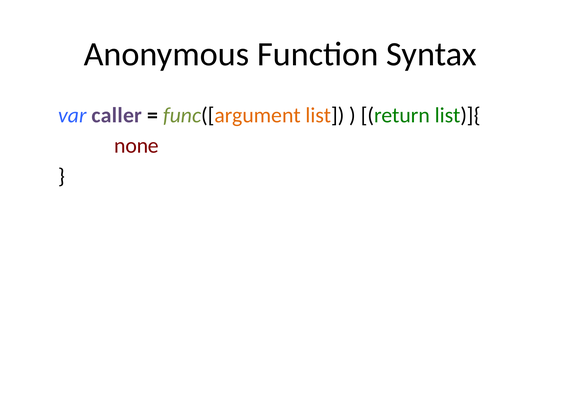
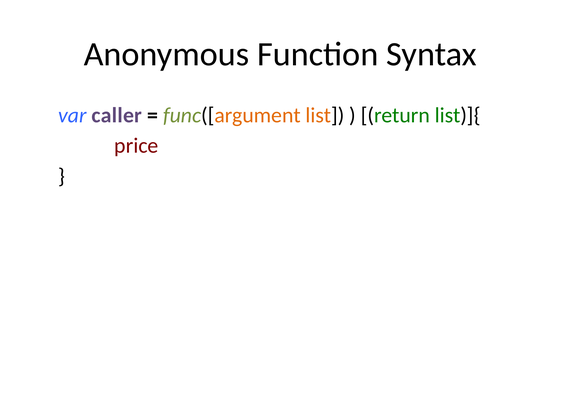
none: none -> price
